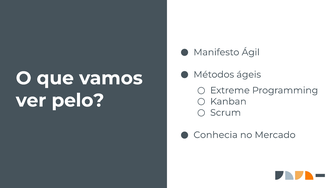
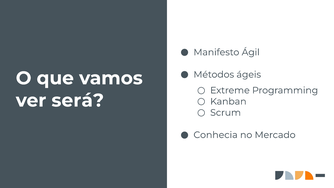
pelo: pelo -> será
